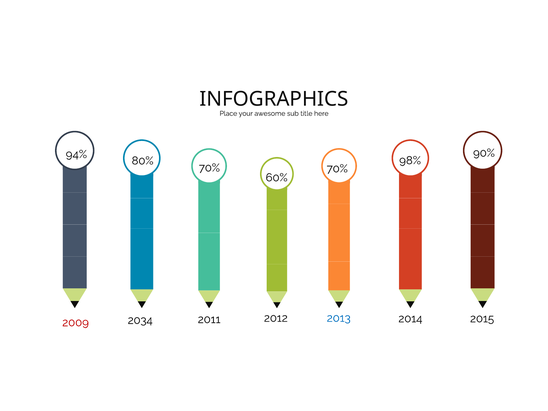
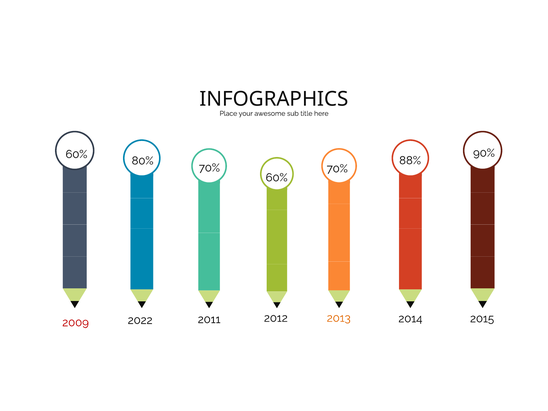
94% at (76, 154): 94% -> 60%
98%: 98% -> 88%
2034: 2034 -> 2022
2013 colour: blue -> orange
